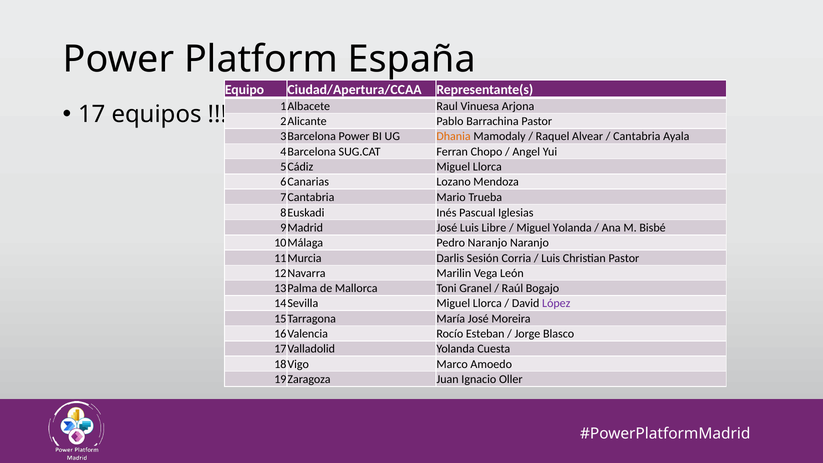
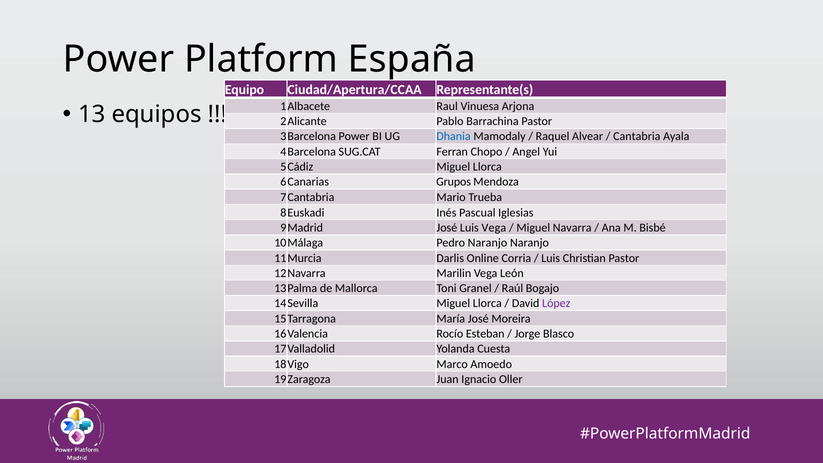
17: 17 -> 13
Dhania colour: orange -> blue
Lozano: Lozano -> Grupos
Luis Libre: Libre -> Vega
Miguel Yolanda: Yolanda -> Navarra
Sesión: Sesión -> Online
